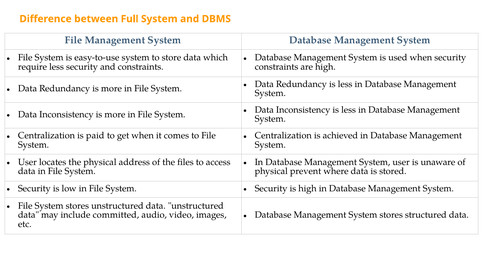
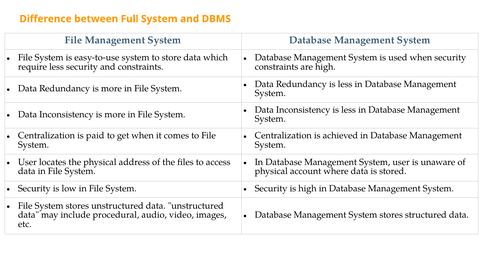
prevent: prevent -> account
committed: committed -> procedural
